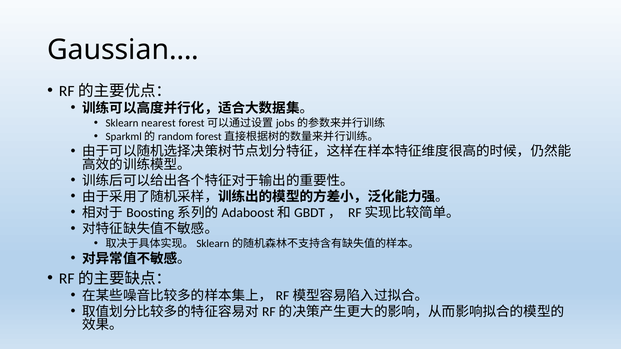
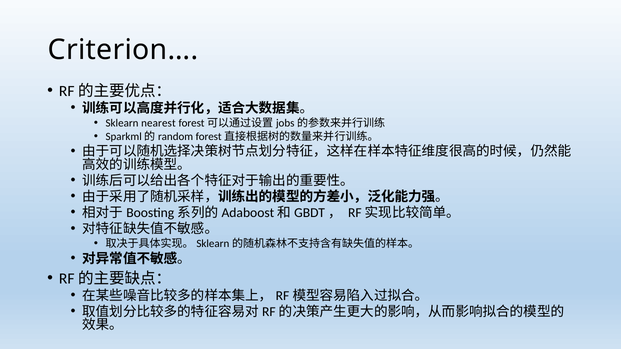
Gaussian…: Gaussian… -> Criterion…
